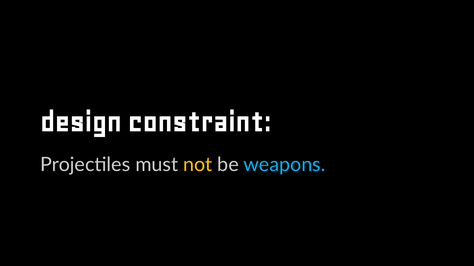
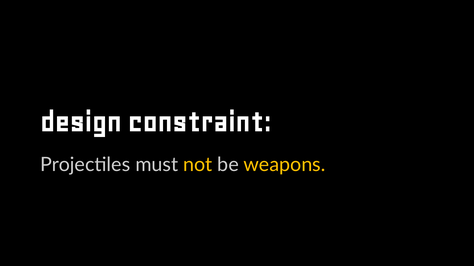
weapons colour: light blue -> yellow
